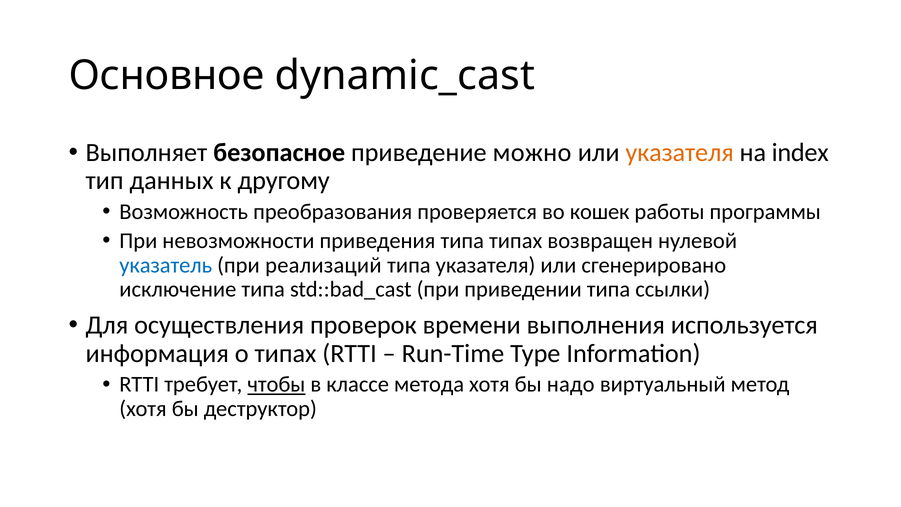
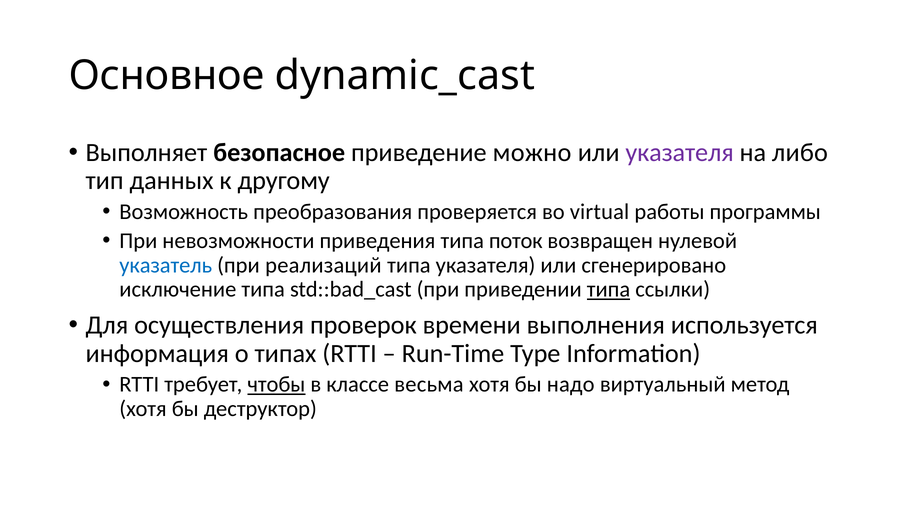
указателя at (680, 152) colour: orange -> purple
index: index -> либо
кошек: кошек -> virtual
типа типах: типах -> поток
типа at (609, 289) underline: none -> present
метода: метода -> весьма
